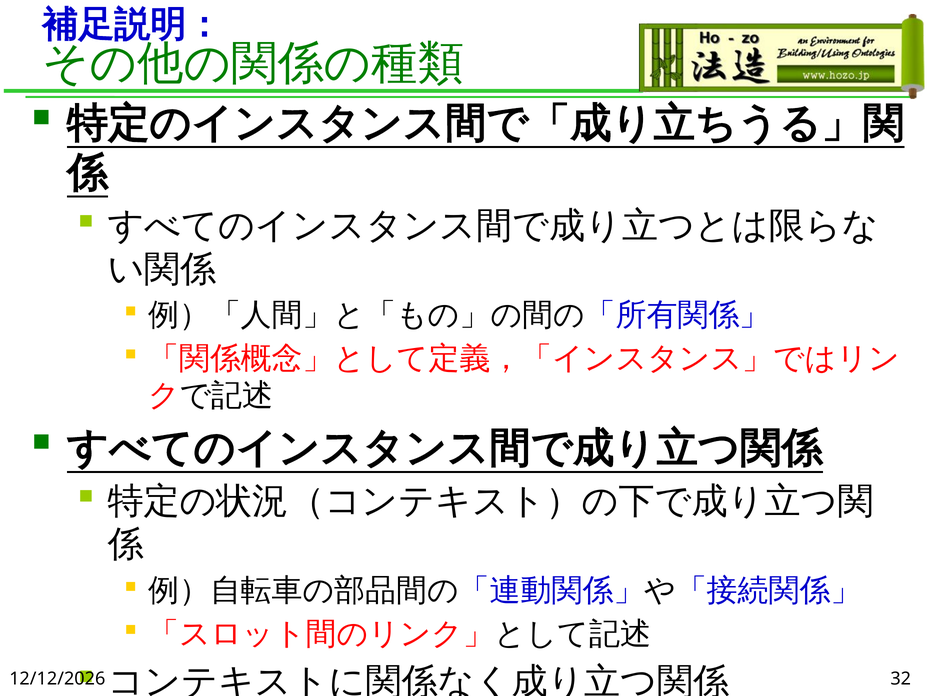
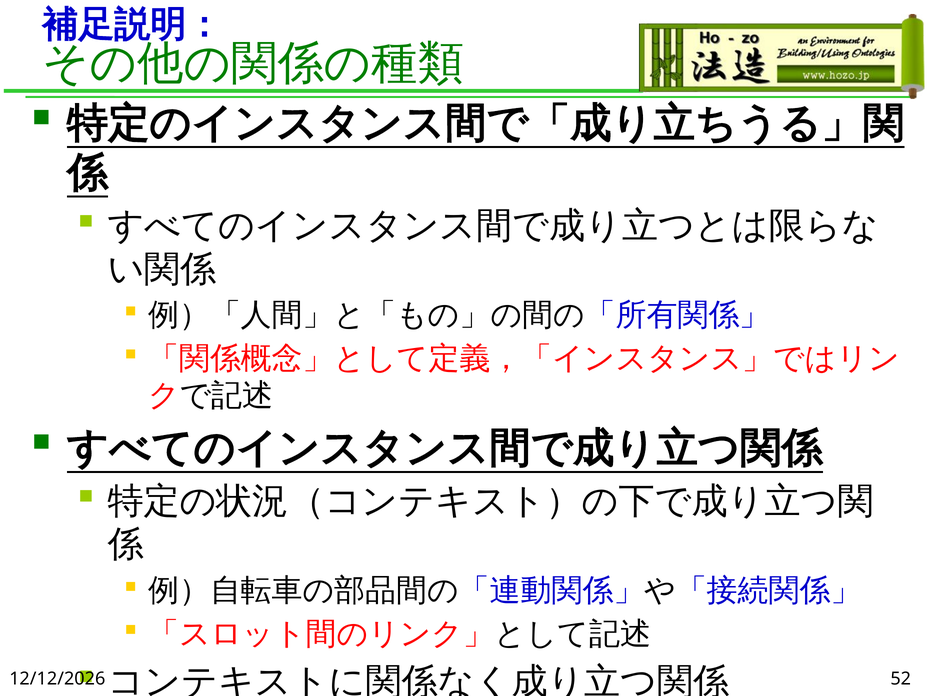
32: 32 -> 52
